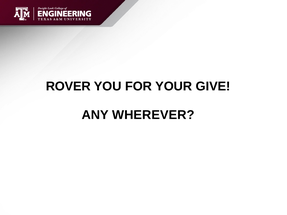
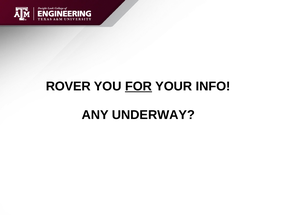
FOR underline: none -> present
GIVE: GIVE -> INFO
WHEREVER: WHEREVER -> UNDERWAY
